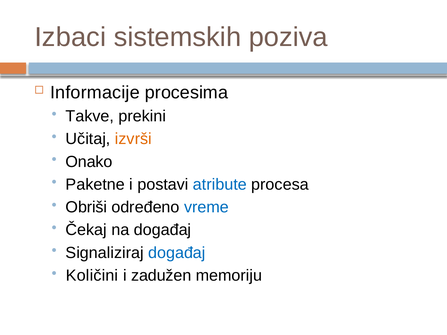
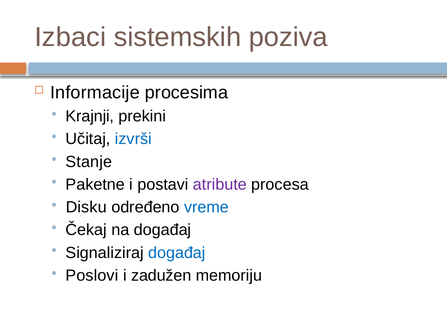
Takve: Takve -> Krajnji
izvrši colour: orange -> blue
Onako: Onako -> Stanje
atribute colour: blue -> purple
Obriši: Obriši -> Disku
Količini: Količini -> Poslovi
